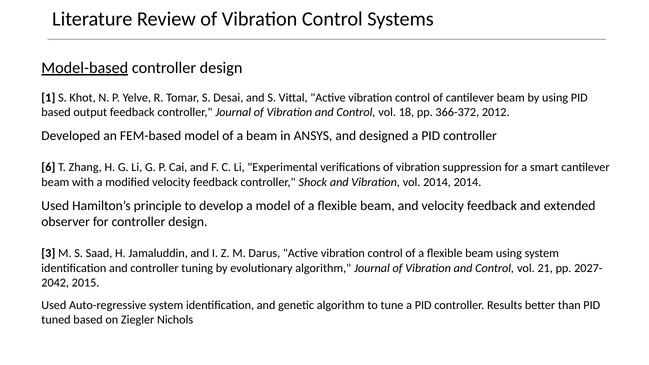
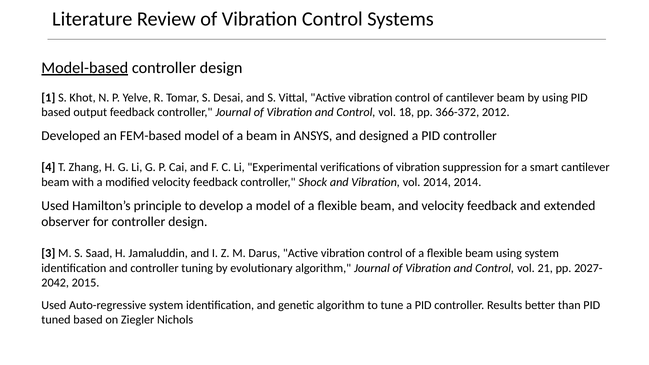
6: 6 -> 4
